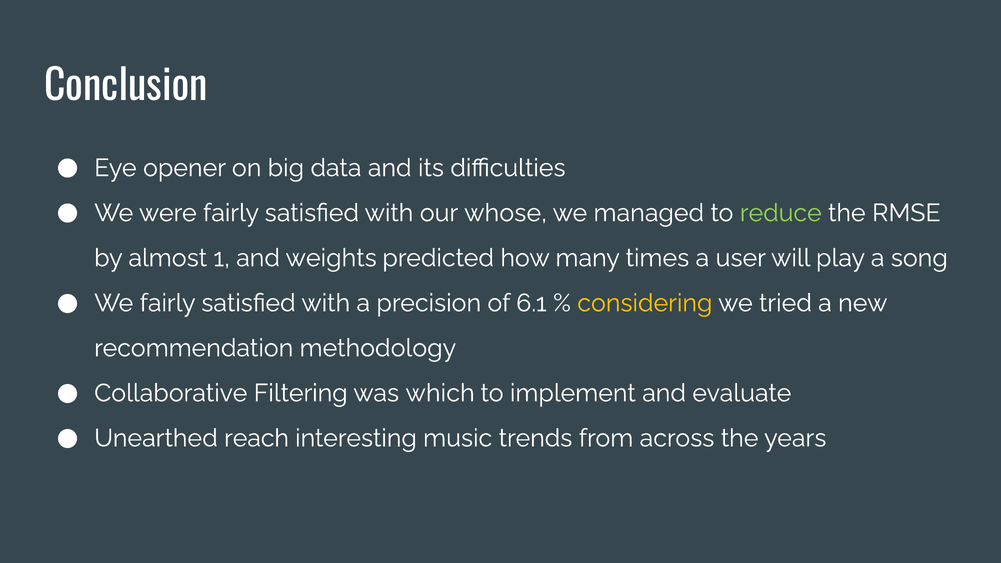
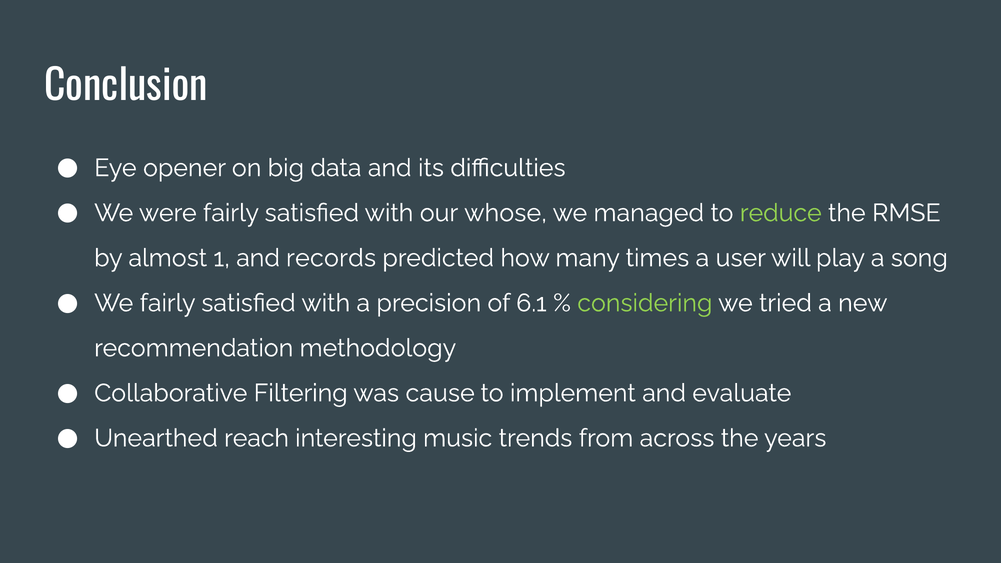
weights: weights -> records
considering colour: yellow -> light green
which: which -> cause
